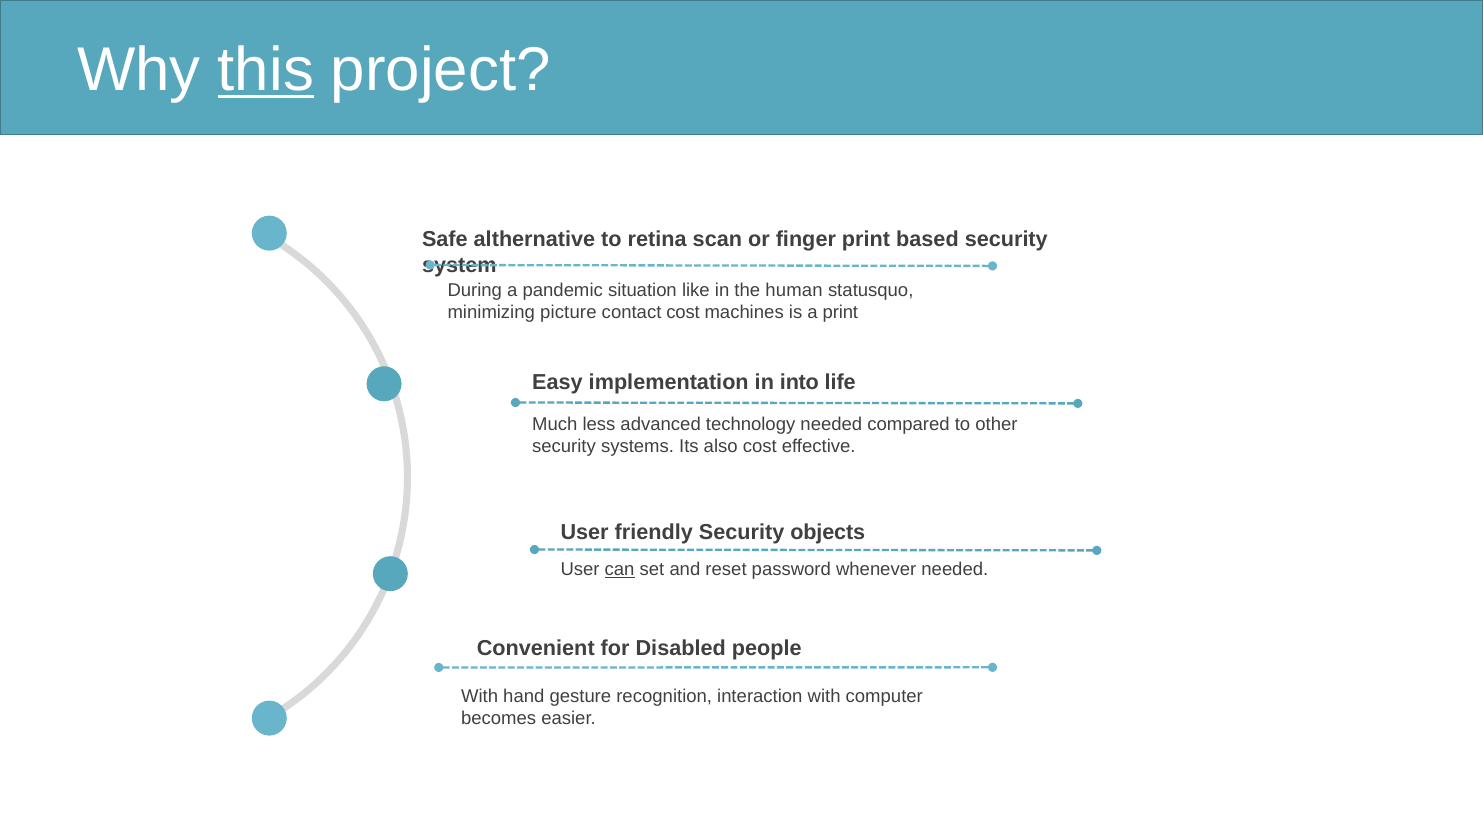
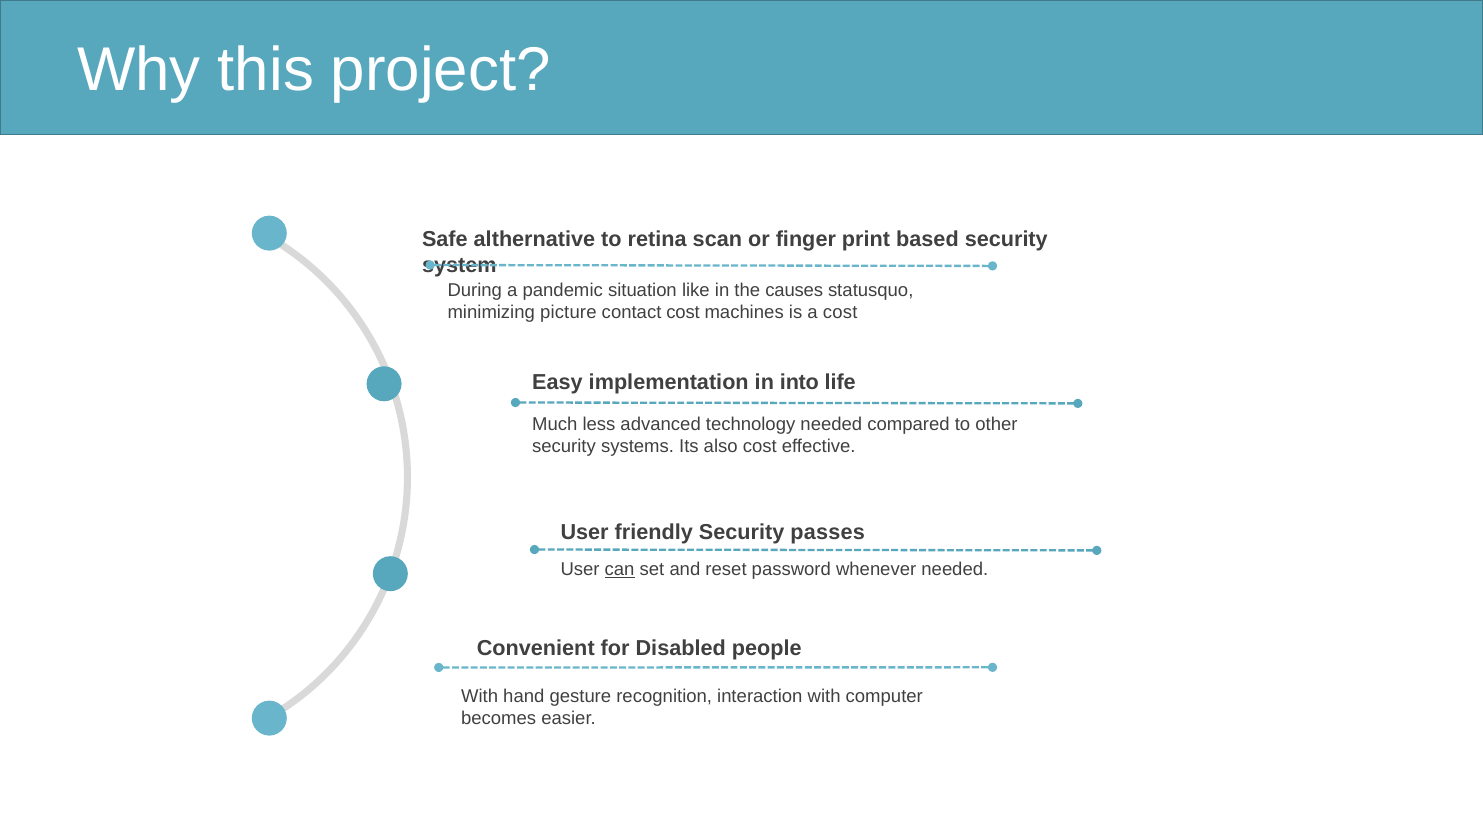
this underline: present -> none
human: human -> causes
a print: print -> cost
objects: objects -> passes
